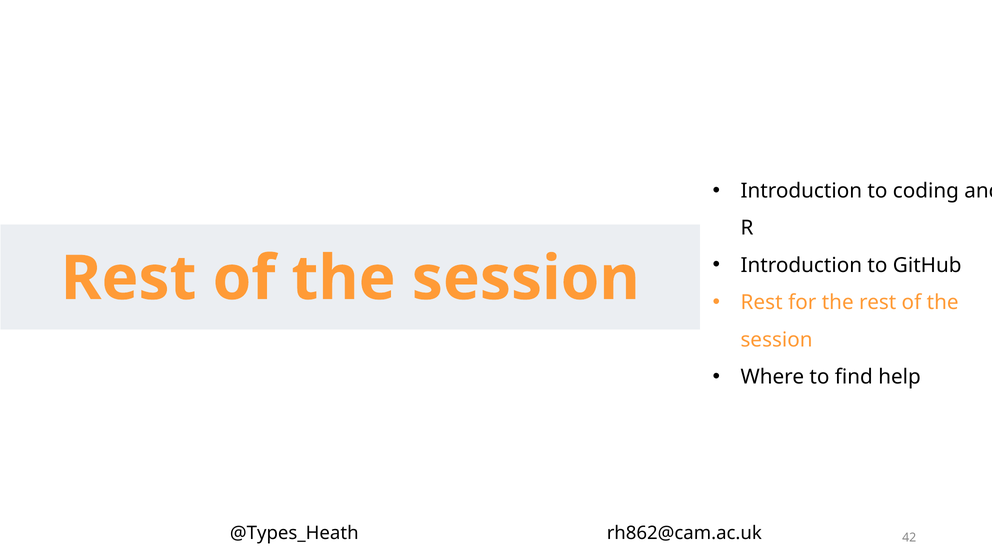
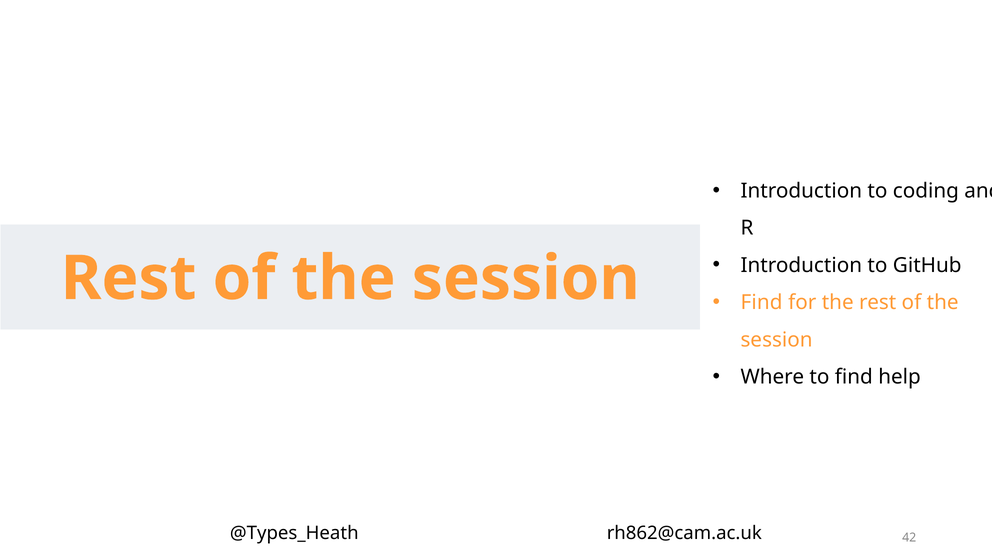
Rest at (762, 303): Rest -> Find
